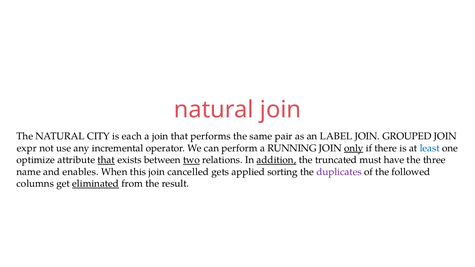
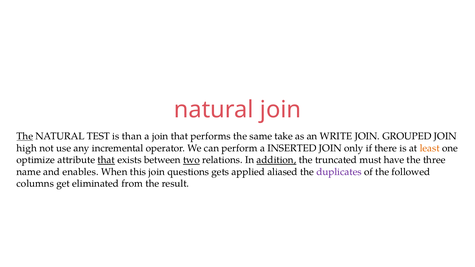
The at (25, 136) underline: none -> present
CITY: CITY -> TEST
each: each -> than
pair: pair -> take
LABEL: LABEL -> WRITE
expr: expr -> high
RUNNING: RUNNING -> INSERTED
only underline: present -> none
least colour: blue -> orange
cancelled: cancelled -> questions
sorting: sorting -> aliased
eliminated underline: present -> none
